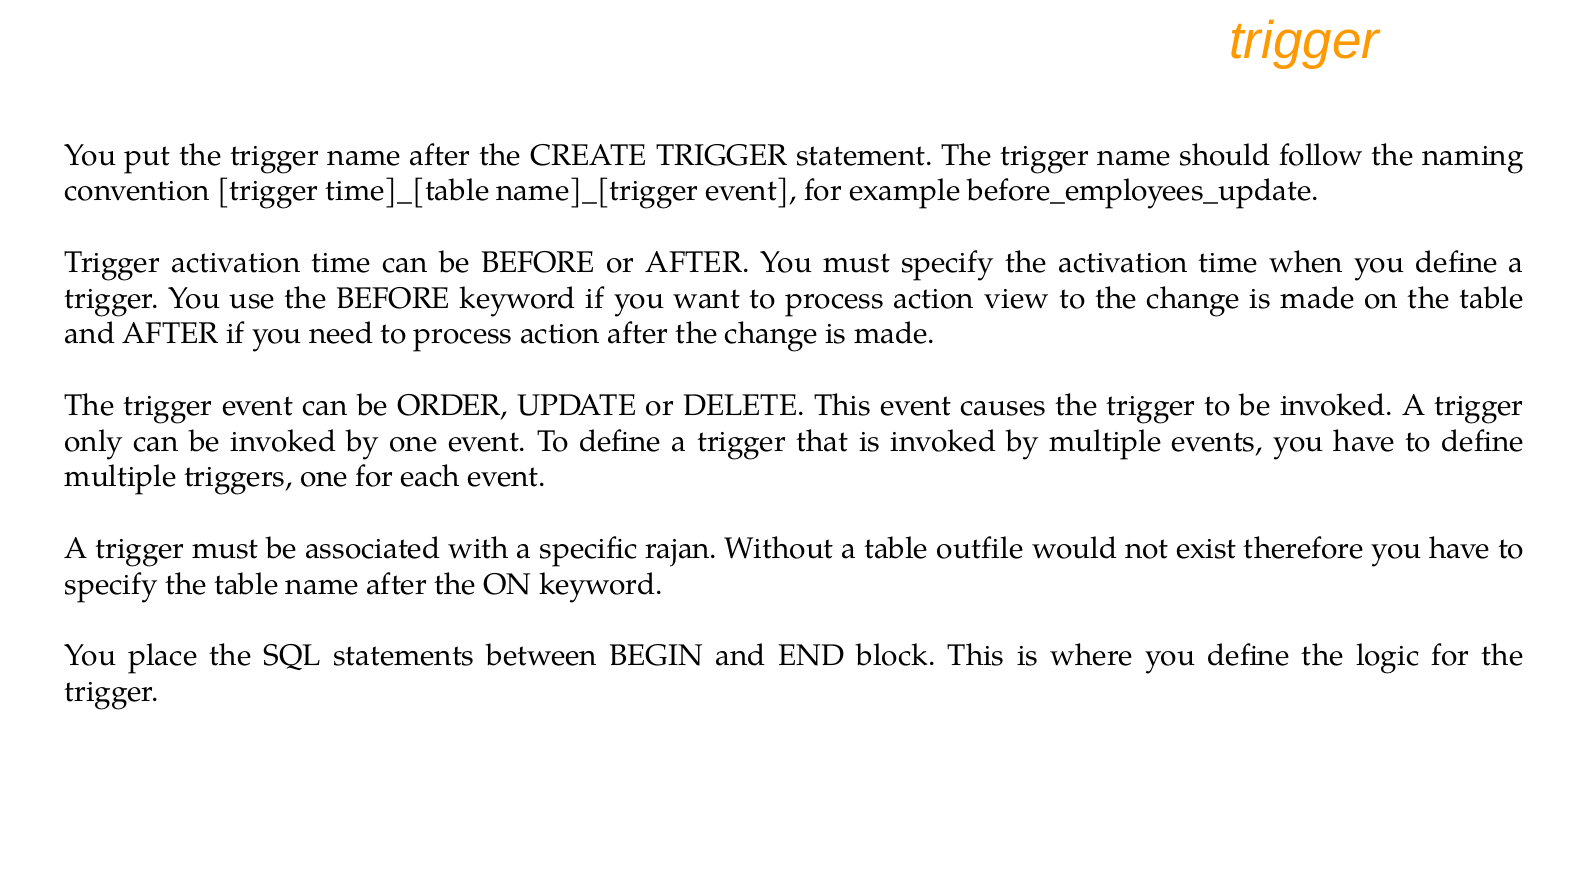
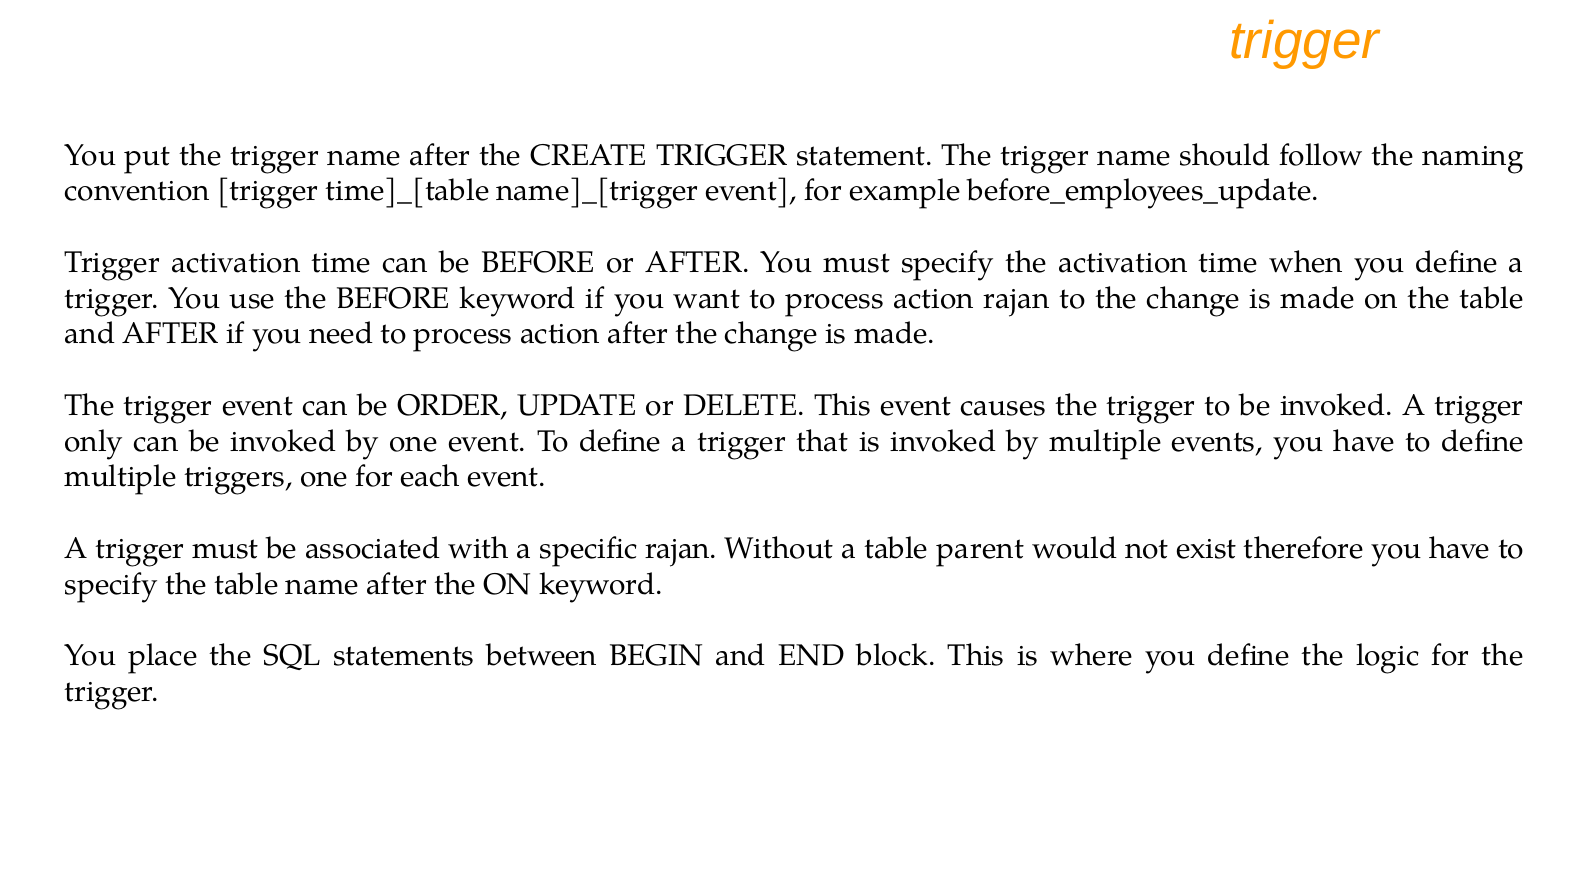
action view: view -> rajan
outfile: outfile -> parent
